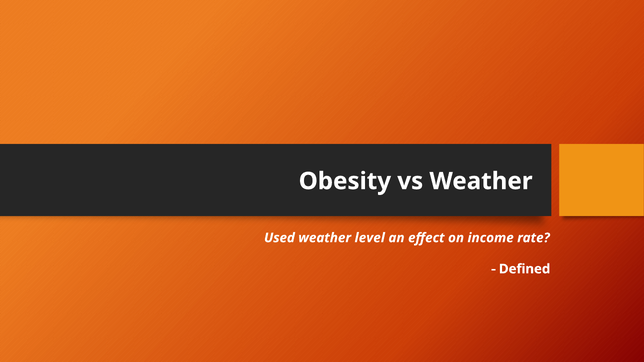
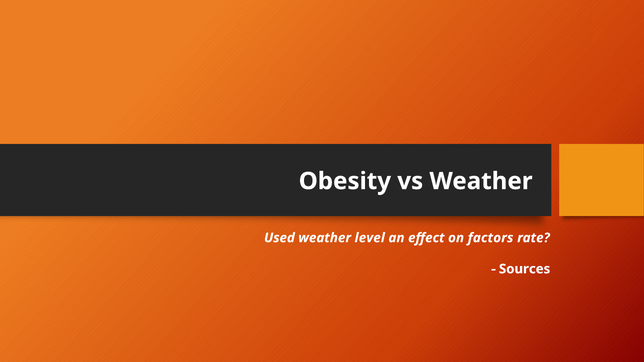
income: income -> factors
Defined: Defined -> Sources
